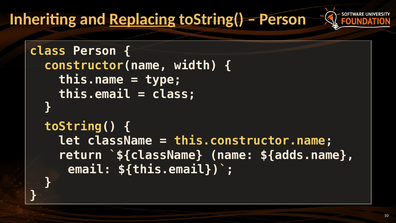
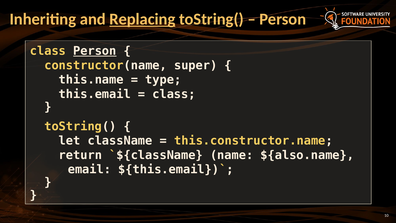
Person at (95, 51) underline: none -> present
width: width -> super
${adds.name: ${adds.name -> ${also.name
